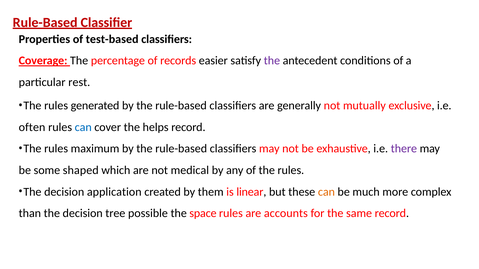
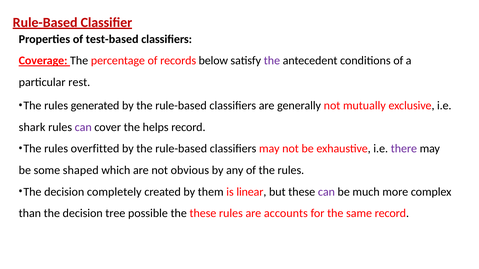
easier: easier -> below
often: often -> shark
can at (83, 127) colour: blue -> purple
maximum: maximum -> overfitted
medical: medical -> obvious
application: application -> completely
can at (326, 192) colour: orange -> purple
the space: space -> these
